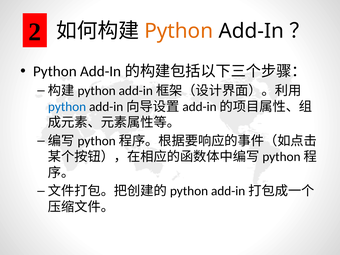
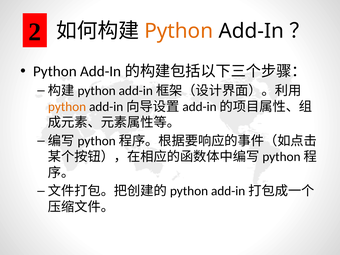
python at (67, 107) colour: blue -> orange
